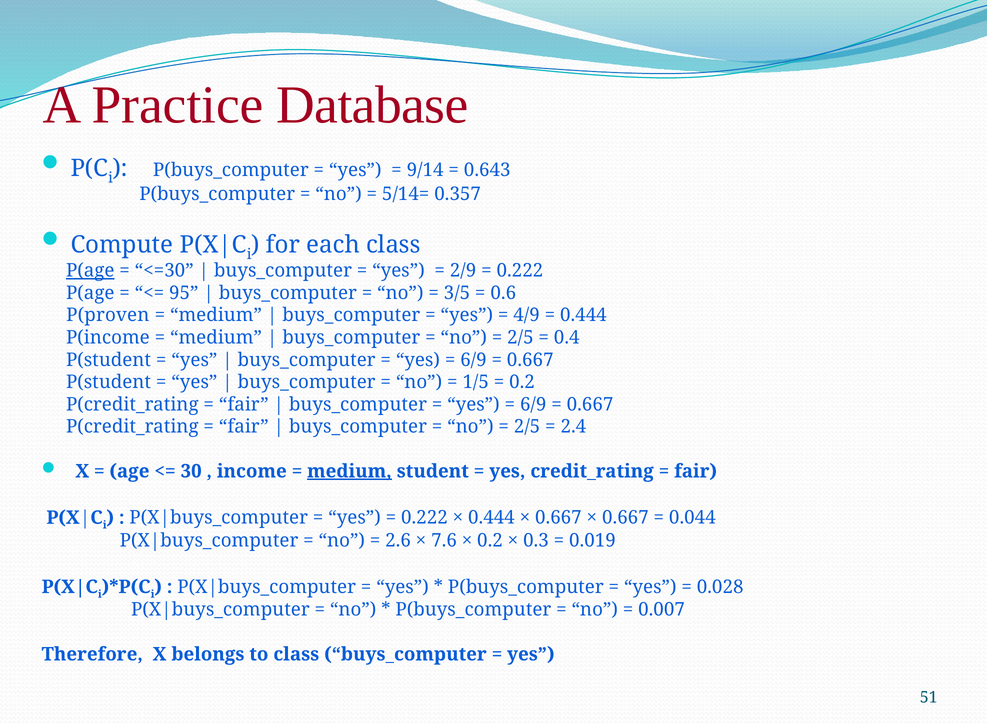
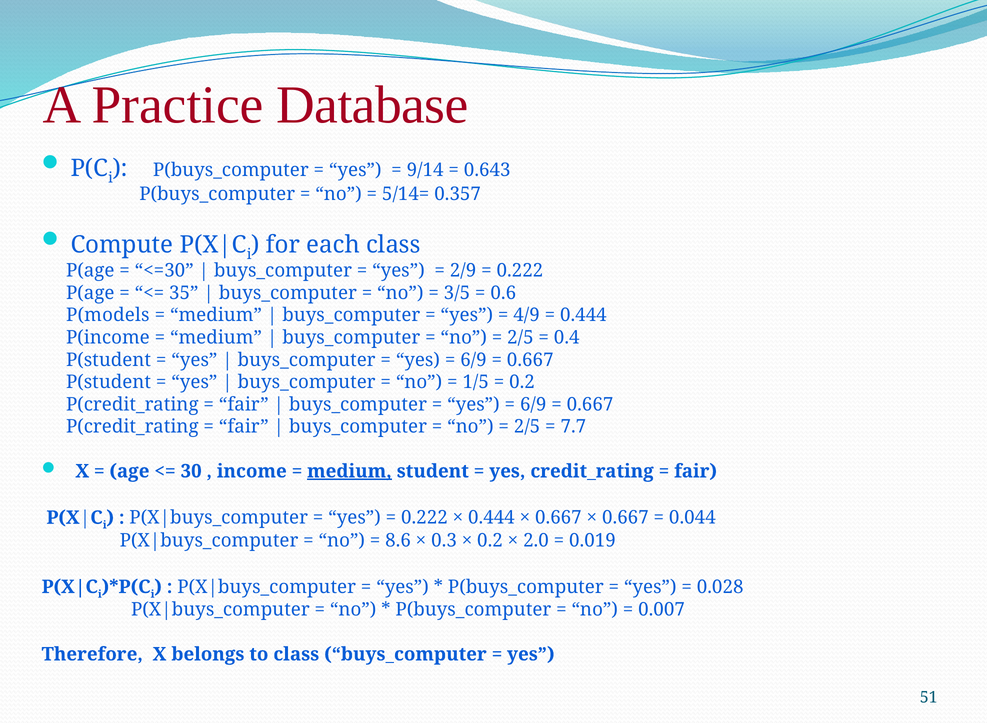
P(age at (90, 271) underline: present -> none
95: 95 -> 35
P(proven: P(proven -> P(models
2.4: 2.4 -> 7.7
2.6: 2.6 -> 8.6
7.6: 7.6 -> 0.3
0.3: 0.3 -> 2.0
